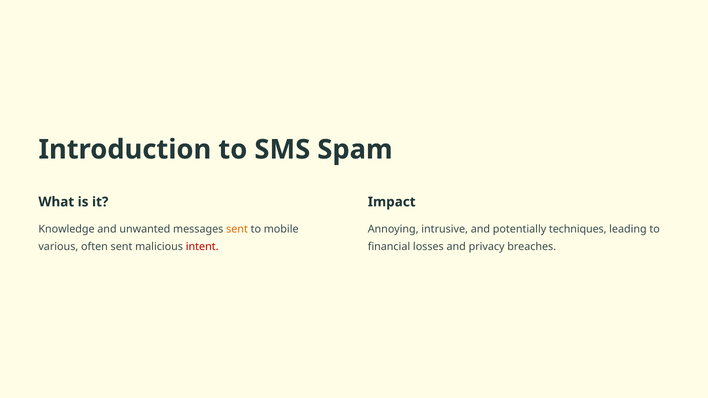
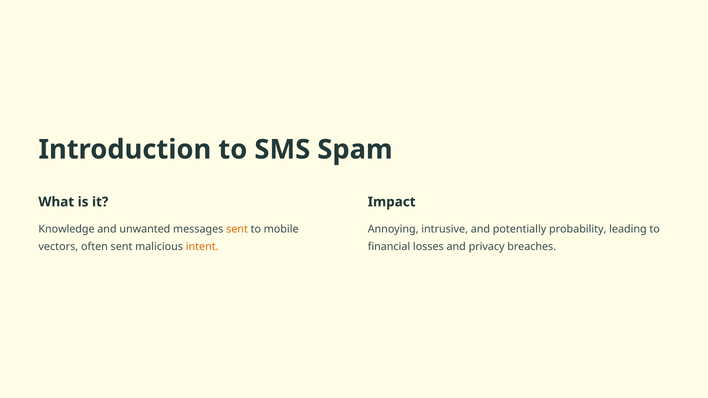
techniques: techniques -> probability
various: various -> vectors
intent colour: red -> orange
